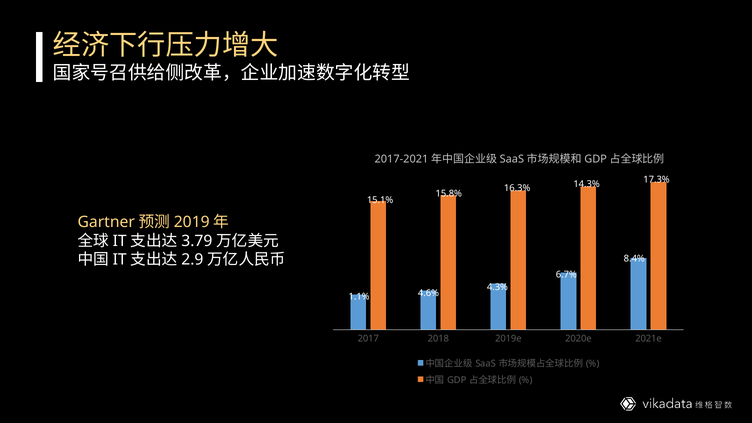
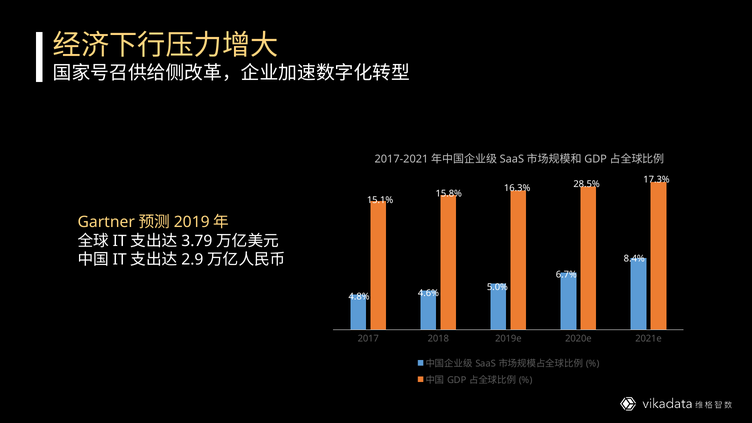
14.3%: 14.3% -> 28.5%
4.3%: 4.3% -> 5.0%
1.1%: 1.1% -> 4.8%
